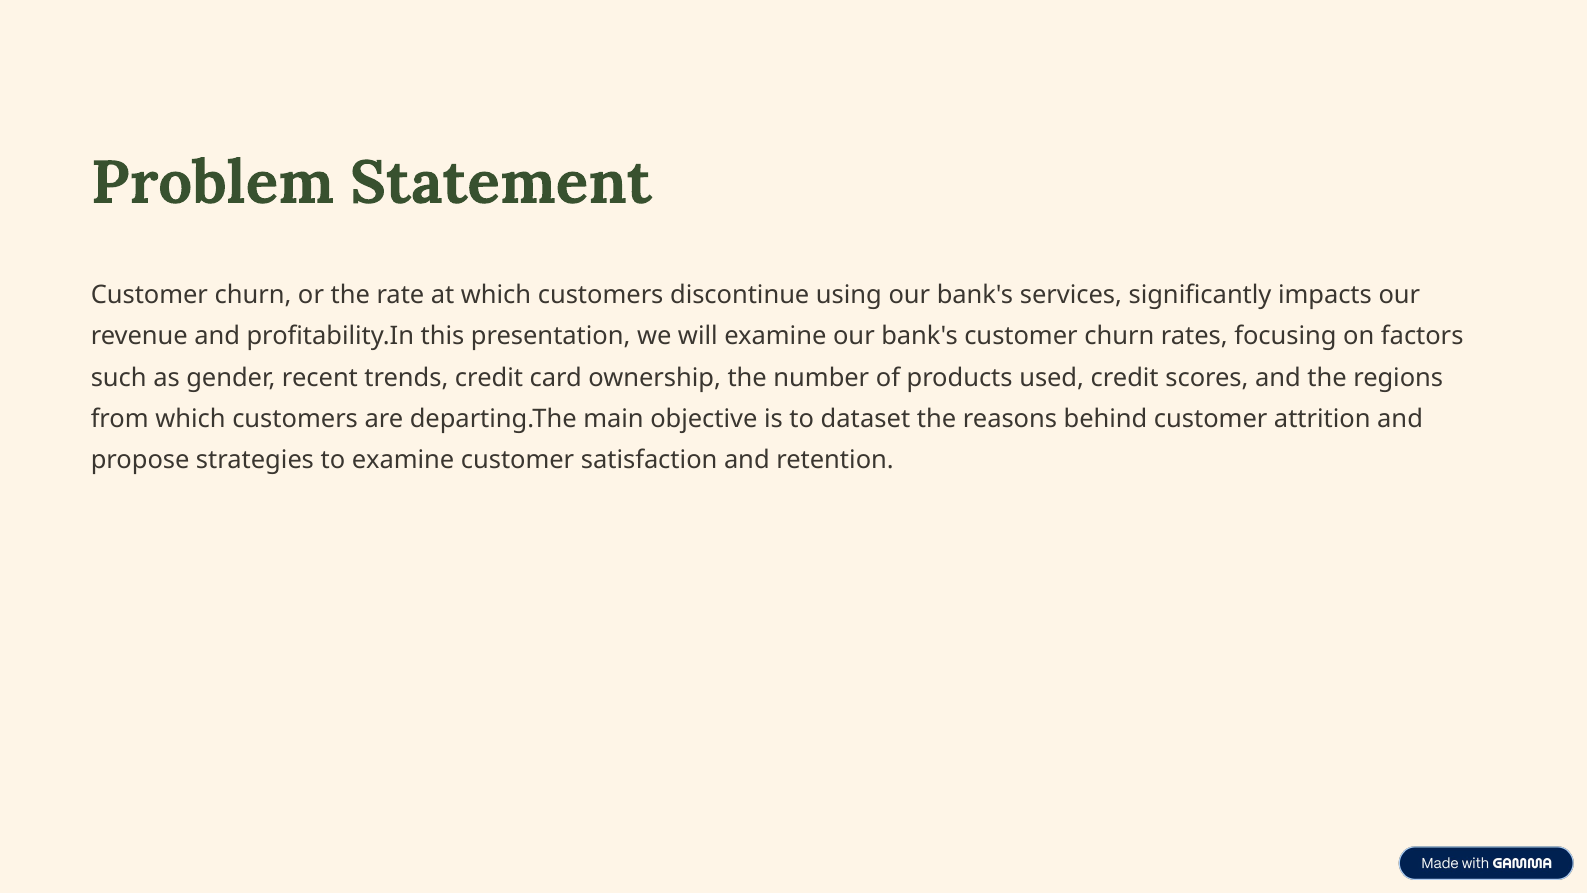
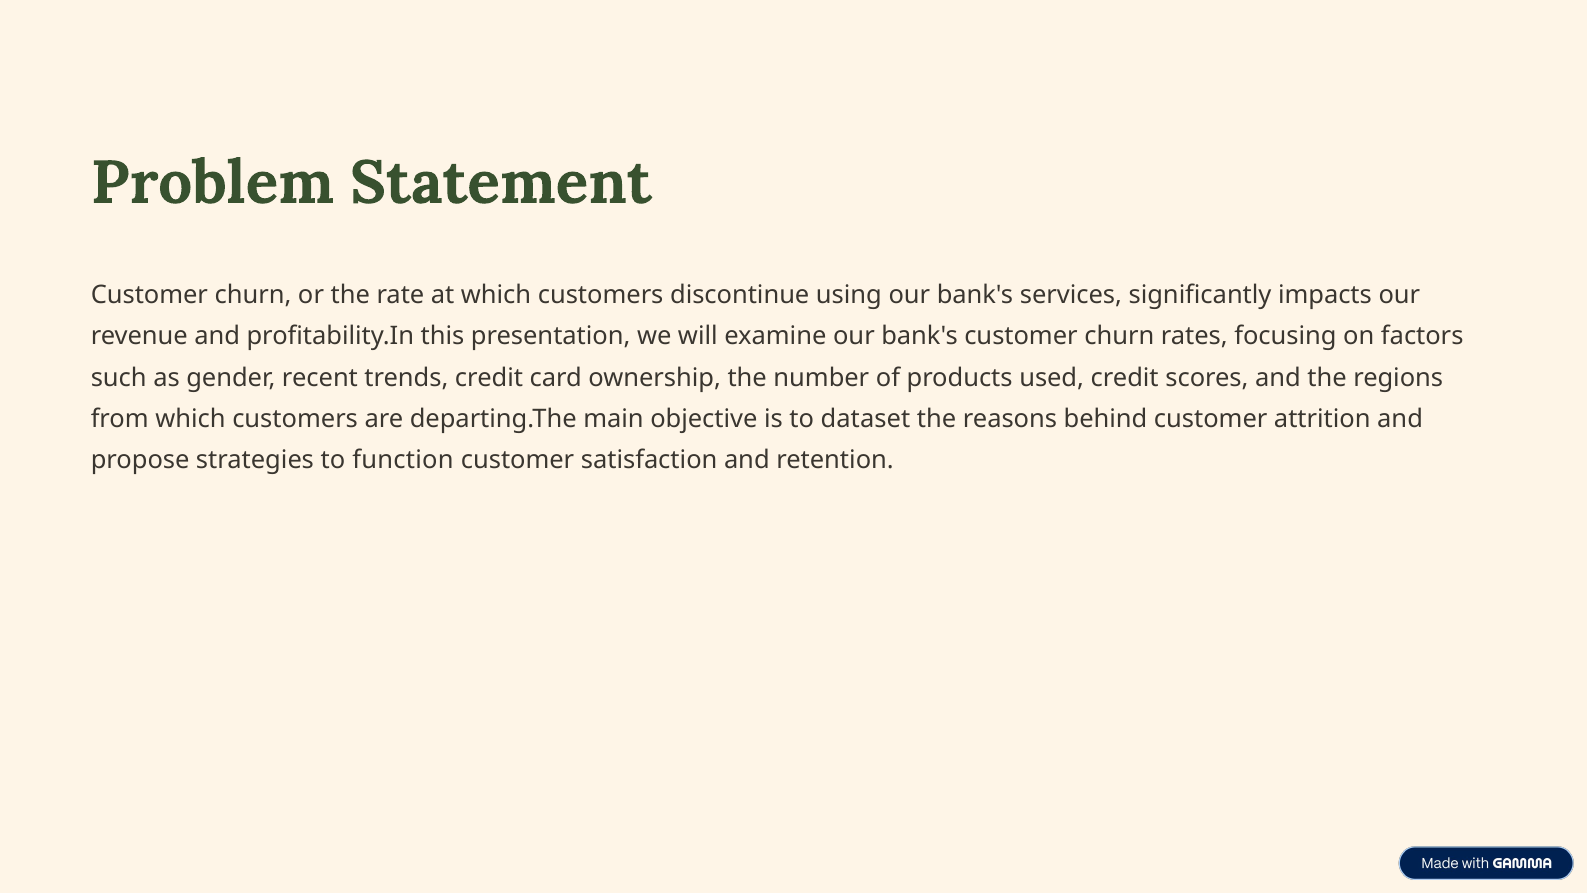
to examine: examine -> function
